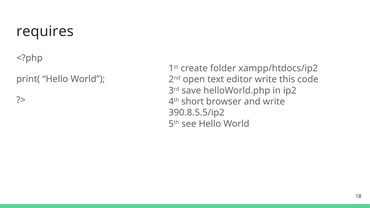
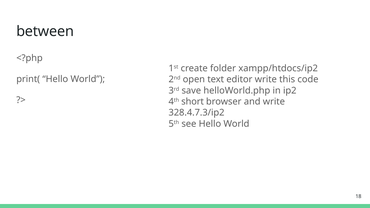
requires: requires -> between
390.8.5.5/ip2: 390.8.5.5/ip2 -> 328.4.7.3/ip2
